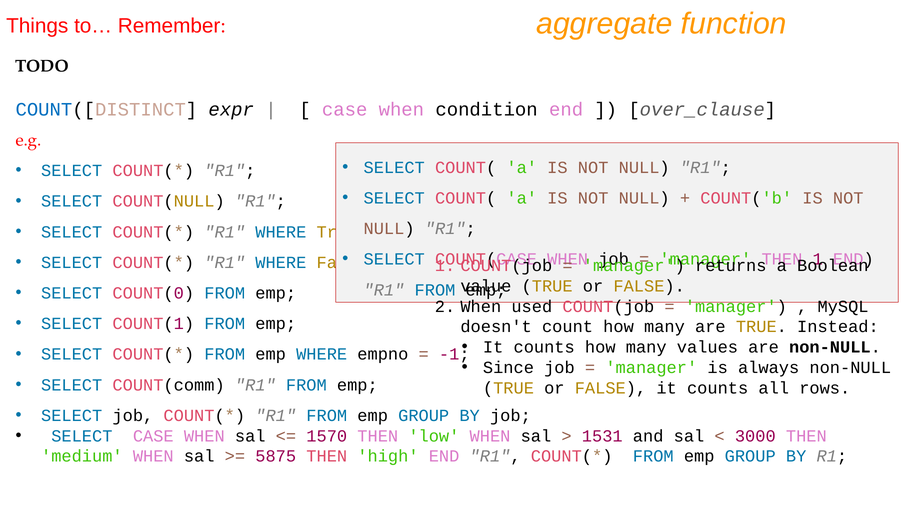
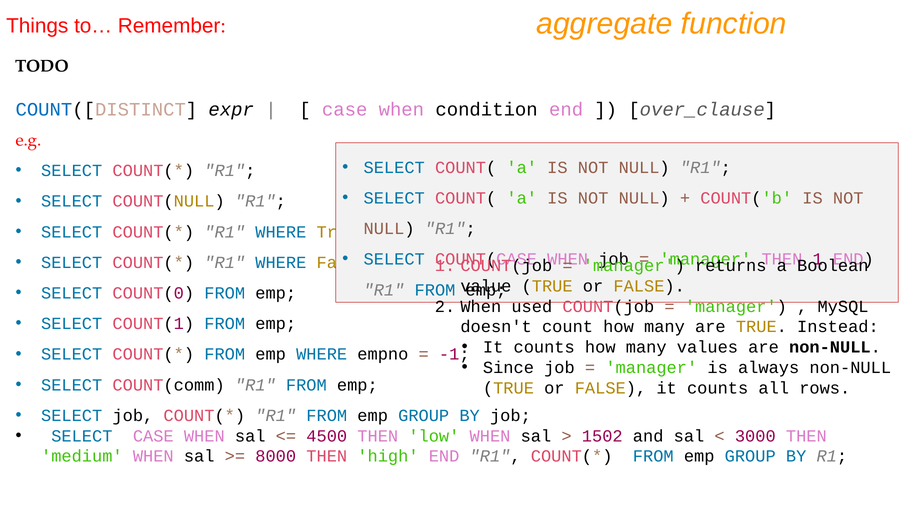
1570: 1570 -> 4500
1531: 1531 -> 1502
5875: 5875 -> 8000
